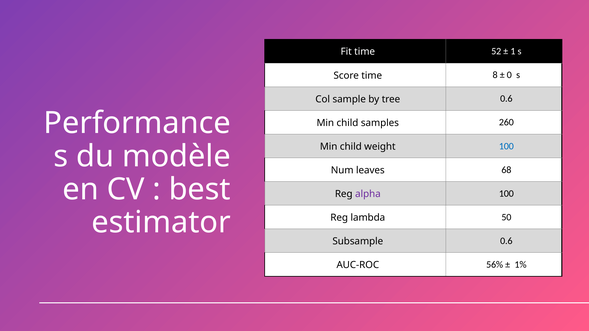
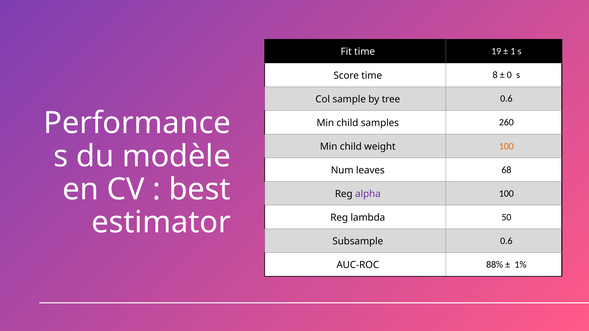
52: 52 -> 19
100 at (506, 146) colour: blue -> orange
56%: 56% -> 88%
